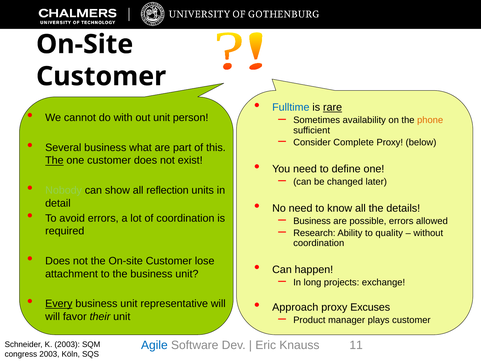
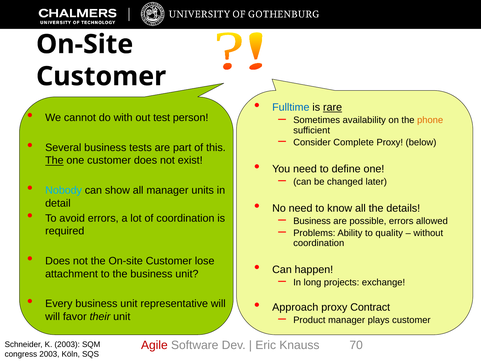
out unit: unit -> test
what: what -> tests
Nobody colour: light green -> light blue
all reflection: reflection -> manager
Research: Research -> Problems
Every underline: present -> none
Excuses: Excuses -> Contract
Agile colour: blue -> red
11: 11 -> 70
